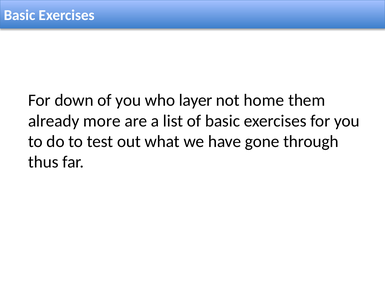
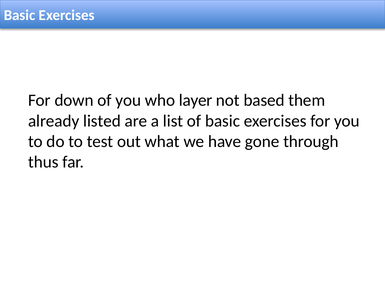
home: home -> based
more: more -> listed
